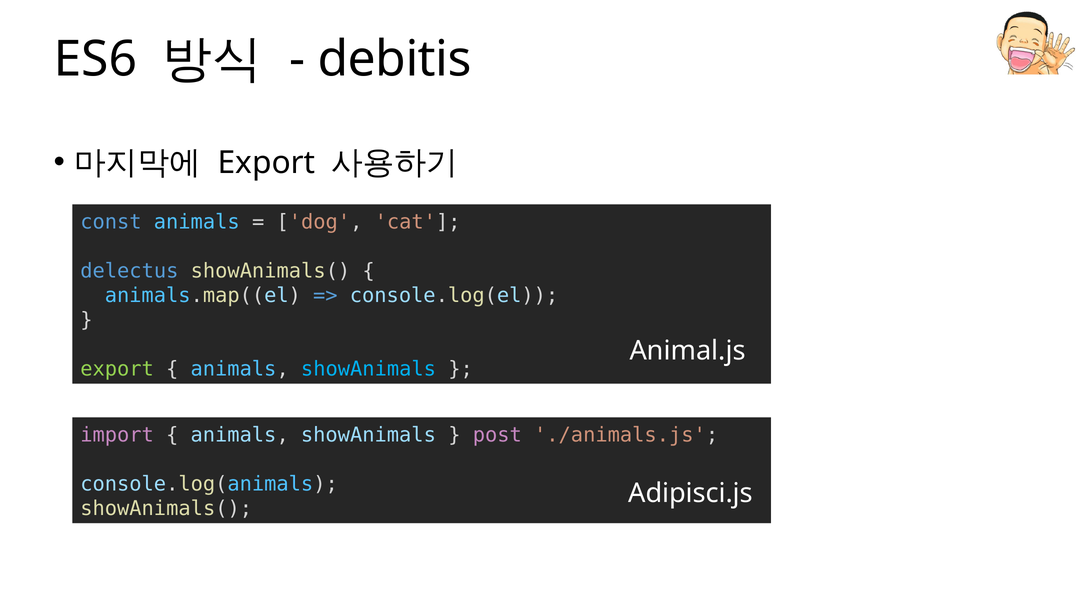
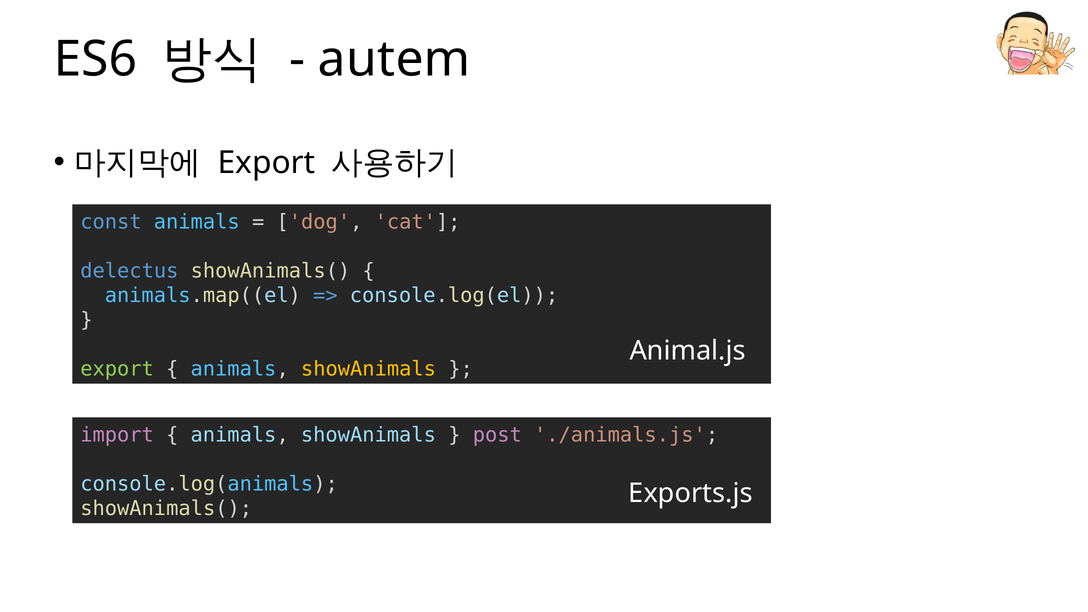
debitis: debitis -> autem
showAnimals at (369, 369) colour: light blue -> yellow
Adipisci.js: Adipisci.js -> Exports.js
